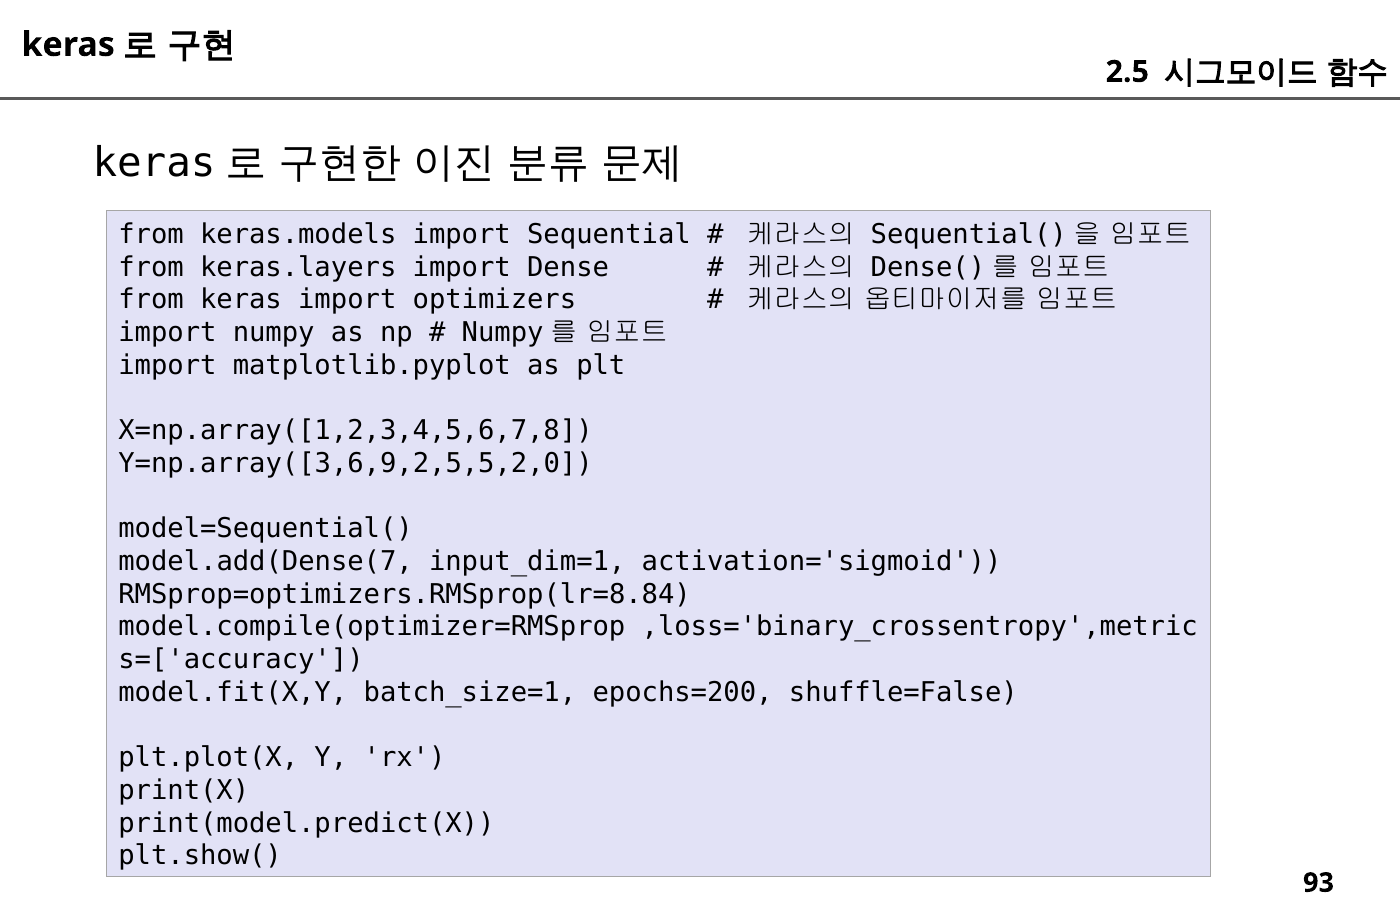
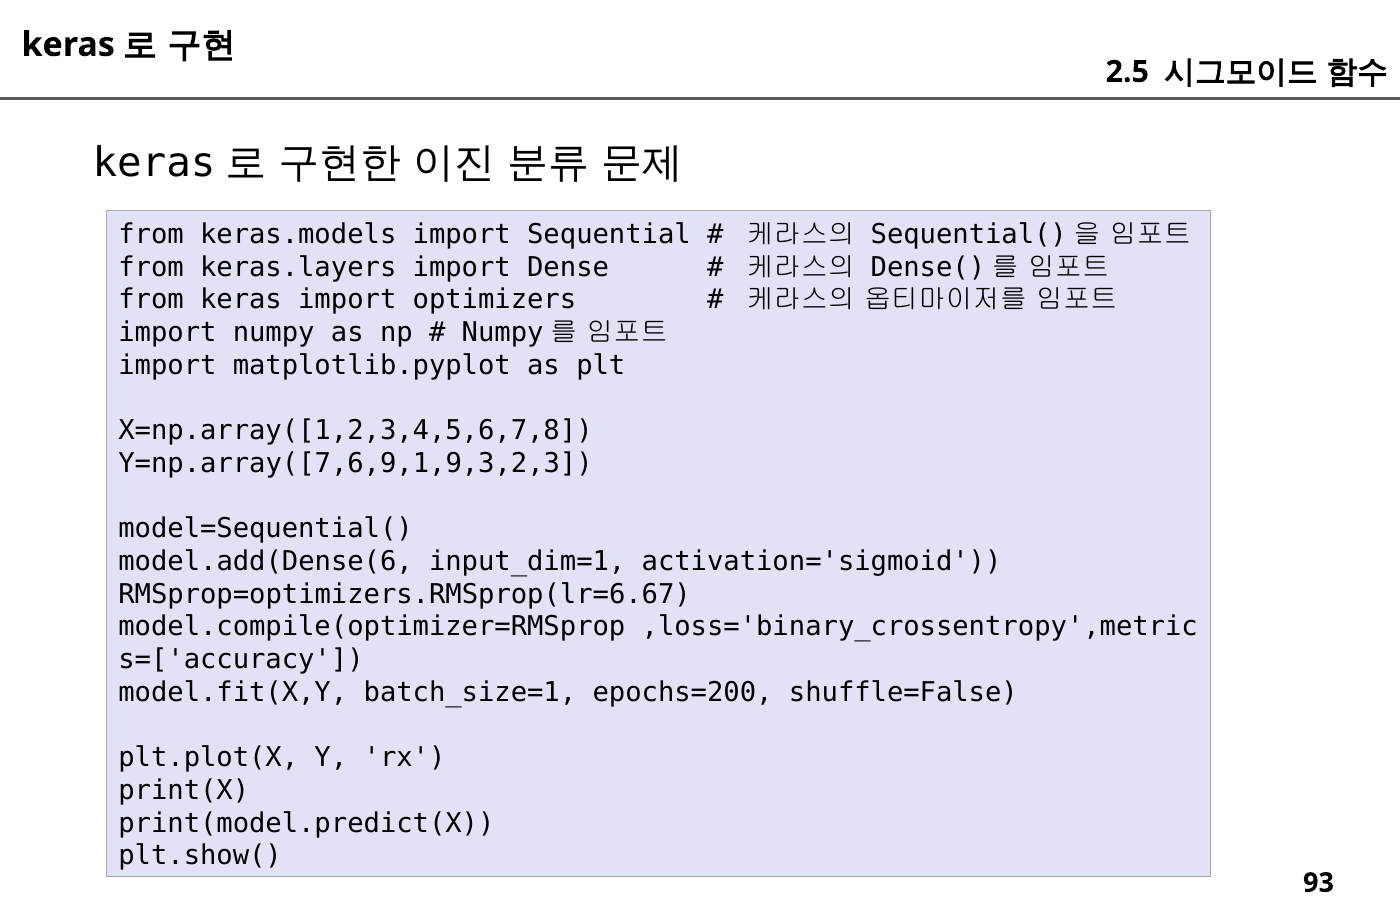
Y=np.array([3,6,9,2,5,5,2,0: Y=np.array([3,6,9,2,5,5,2,0 -> Y=np.array([7,6,9,1,9,3,2,3
model.add(Dense(7: model.add(Dense(7 -> model.add(Dense(6
RMSprop=optimizers.RMSprop(lr=8.84: RMSprop=optimizers.RMSprop(lr=8.84 -> RMSprop=optimizers.RMSprop(lr=6.67
